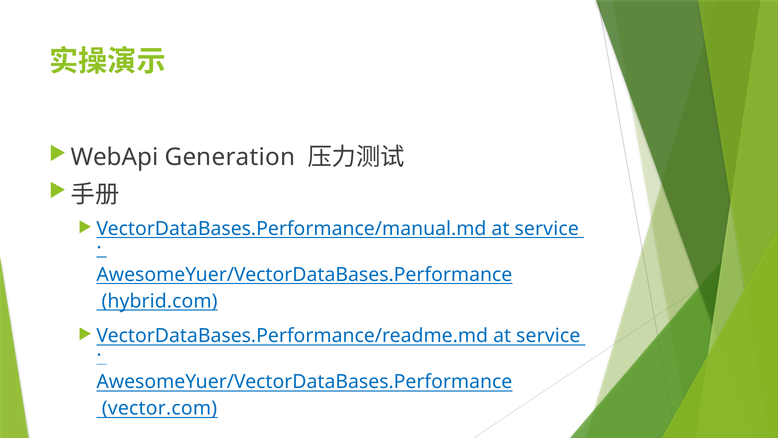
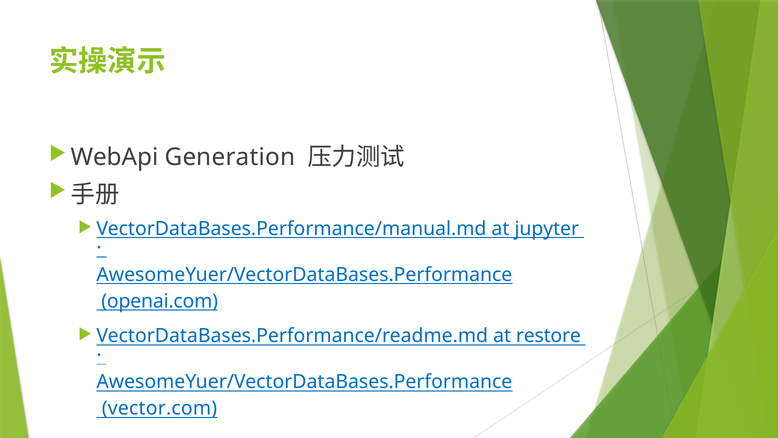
service at (547, 228): service -> jupyter
hybrid.com: hybrid.com -> openai.com
service at (548, 336): service -> restore
